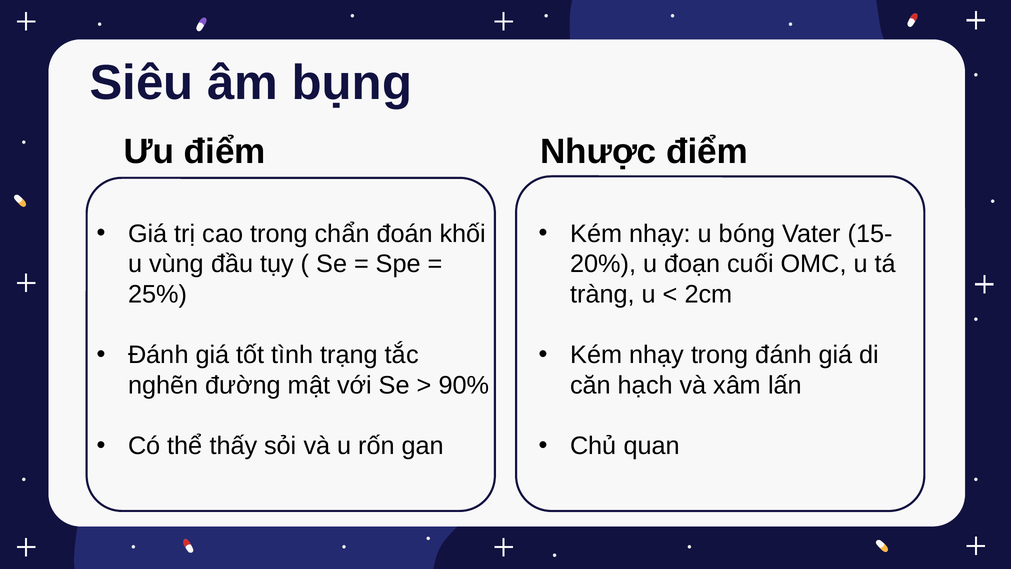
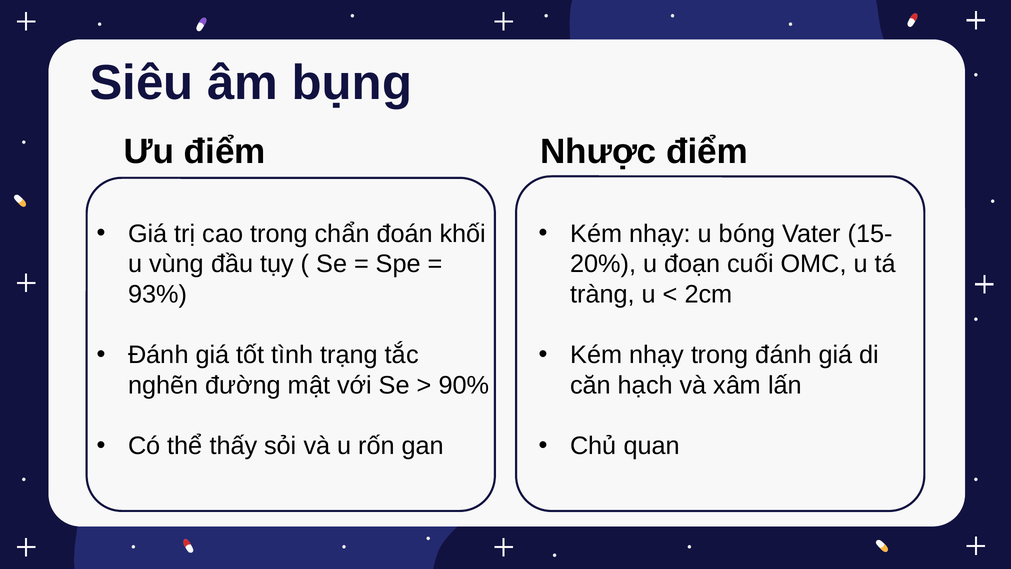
25%: 25% -> 93%
